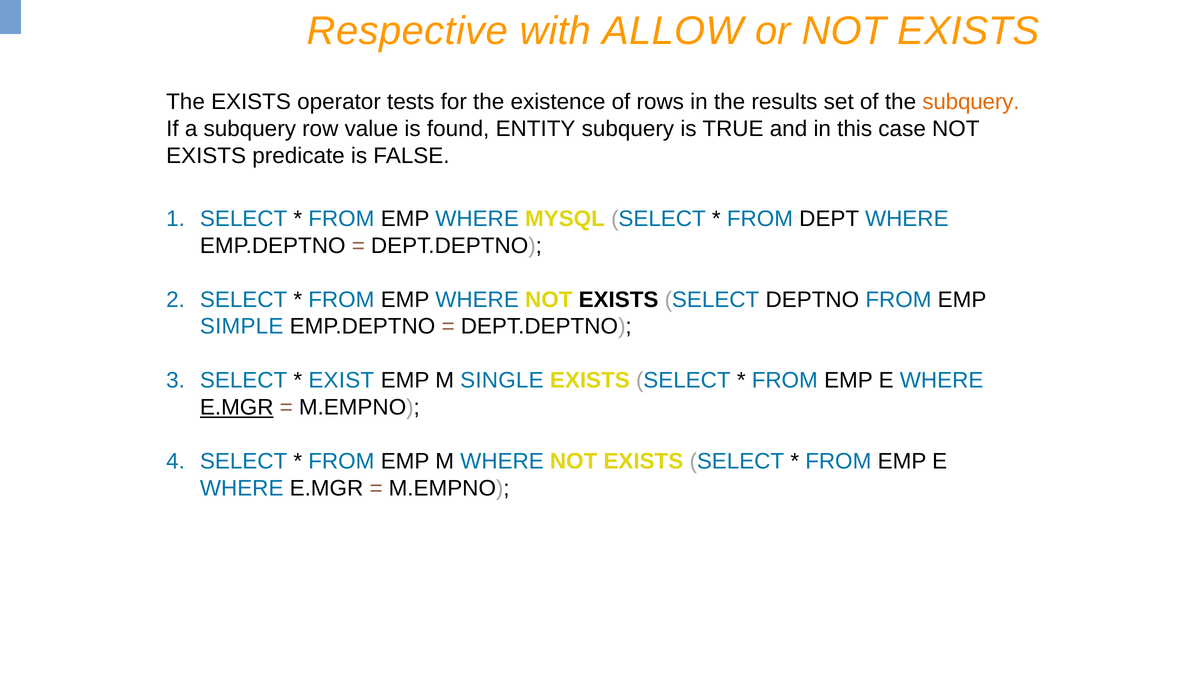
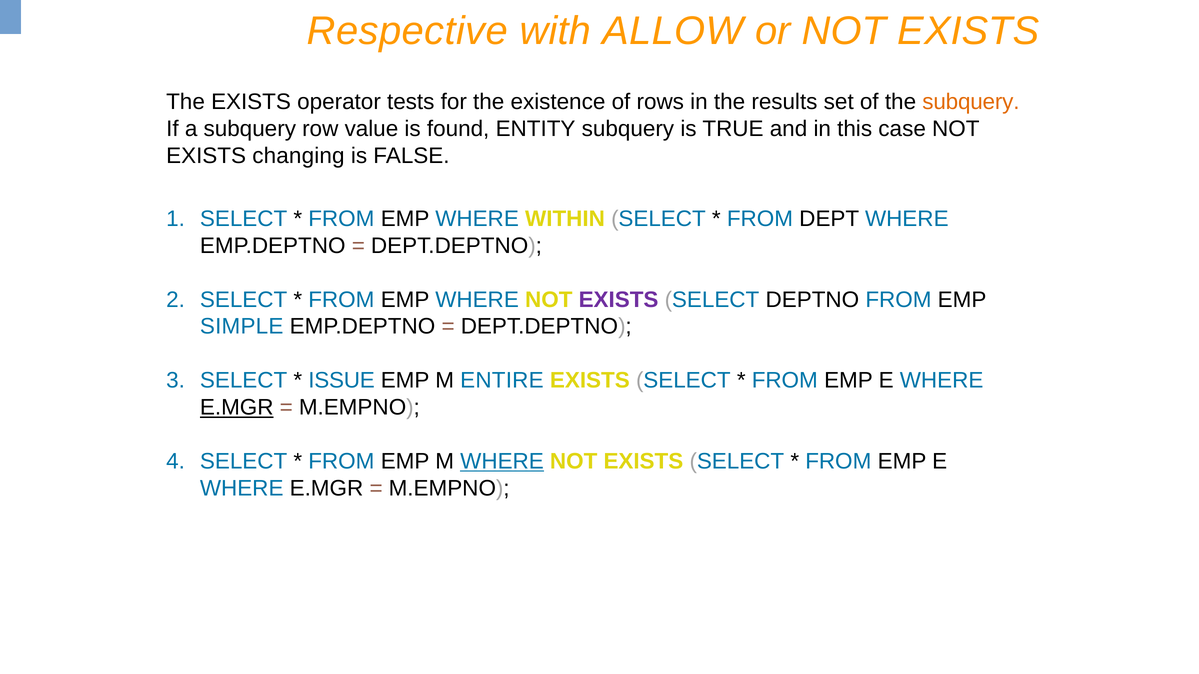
predicate: predicate -> changing
MYSQL: MYSQL -> WITHIN
EXISTS at (619, 300) colour: black -> purple
EXIST: EXIST -> ISSUE
SINGLE: SINGLE -> ENTIRE
WHERE at (502, 462) underline: none -> present
